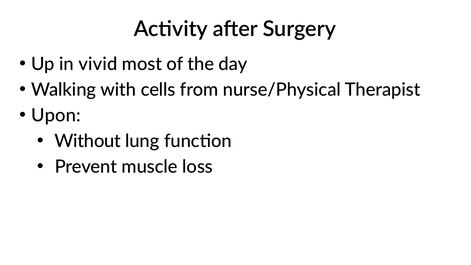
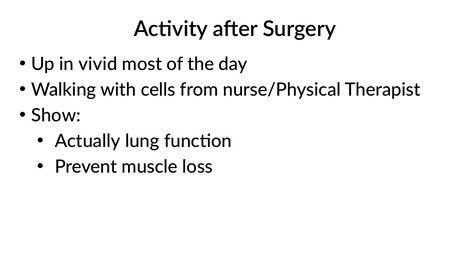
Upon: Upon -> Show
Without: Without -> Actually
